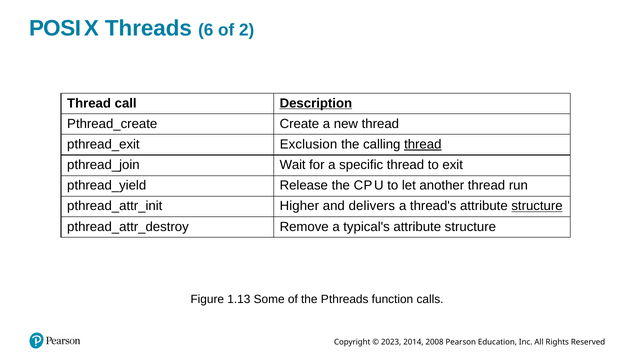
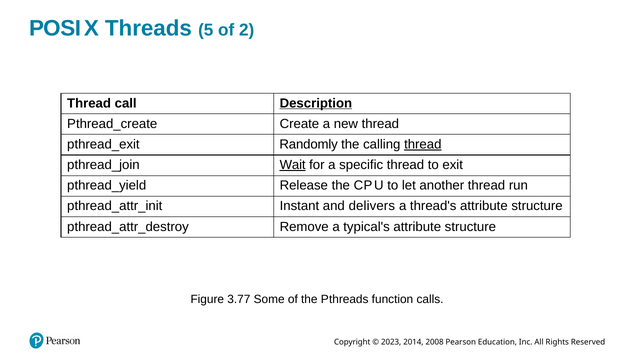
6: 6 -> 5
Exclusion: Exclusion -> Randomly
Wait underline: none -> present
Higher: Higher -> Instant
structure at (537, 206) underline: present -> none
1.13: 1.13 -> 3.77
